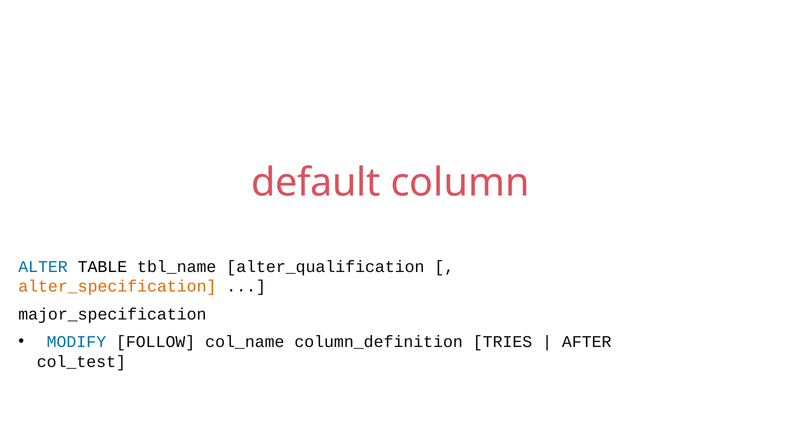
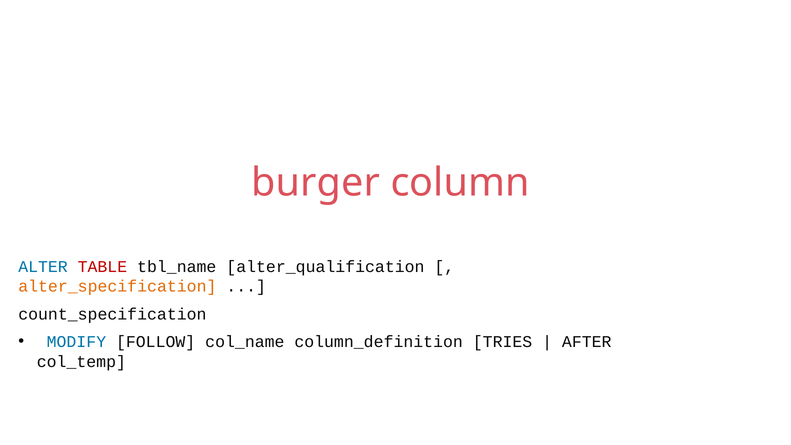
default: default -> burger
TABLE colour: black -> red
major_specification: major_specification -> count_specification
col_test: col_test -> col_temp
